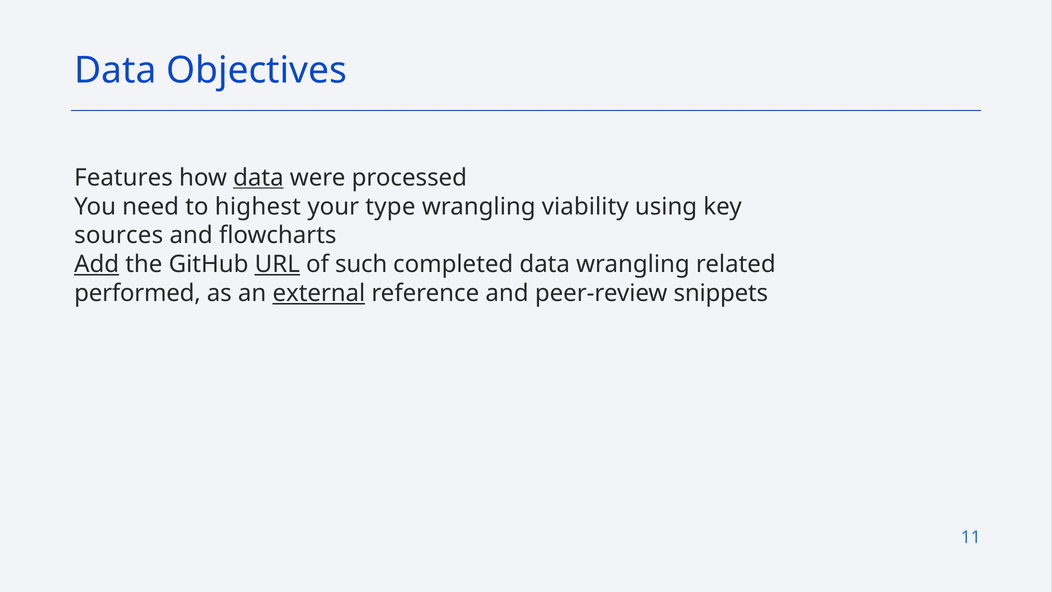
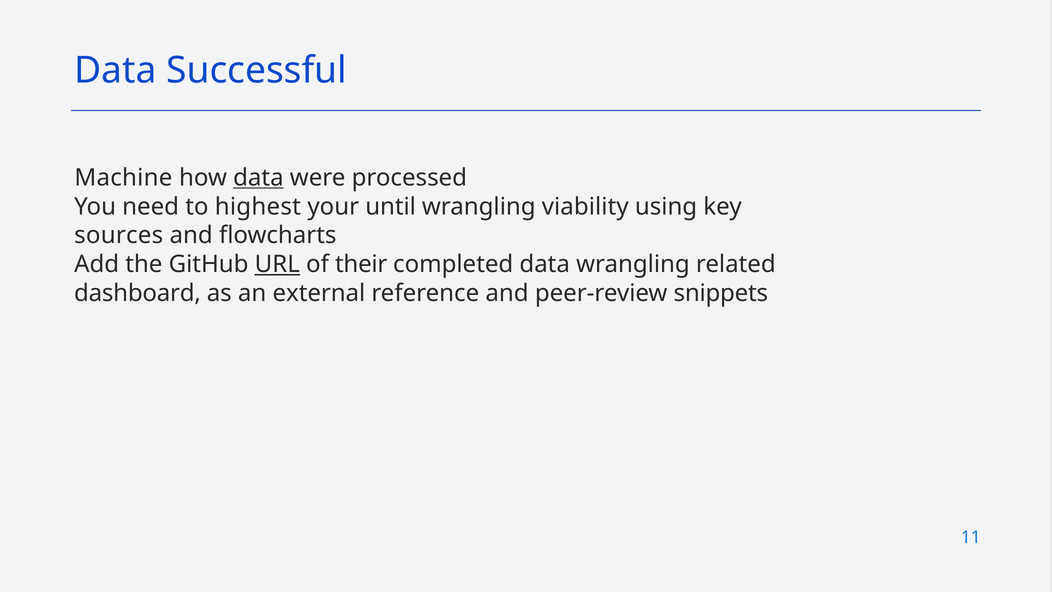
Objectives: Objectives -> Successful
Features: Features -> Machine
type: type -> until
Add underline: present -> none
such: such -> their
performed: performed -> dashboard
external underline: present -> none
